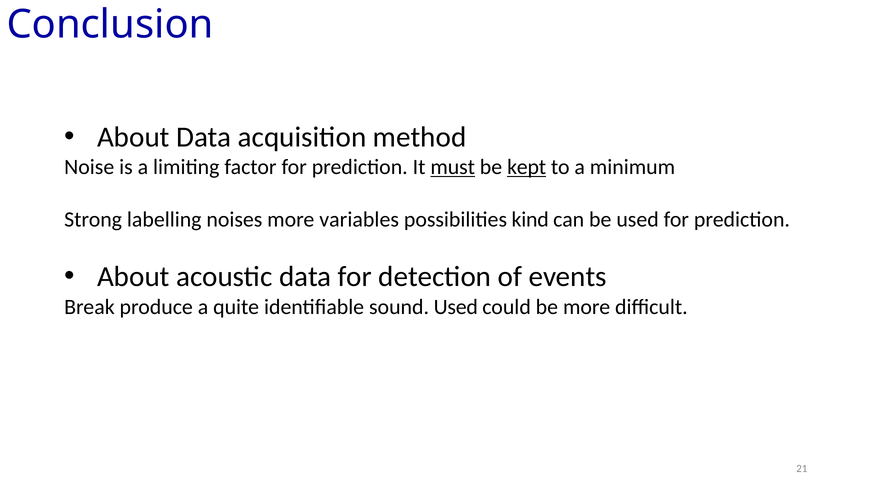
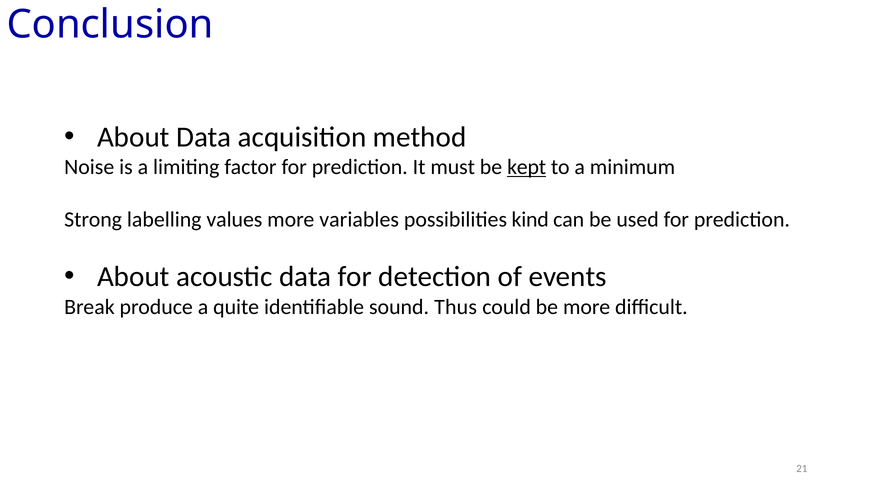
must underline: present -> none
noises: noises -> values
sound Used: Used -> Thus
